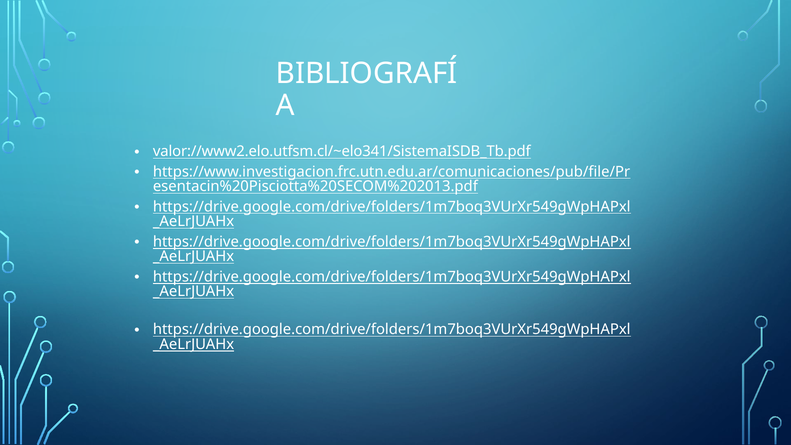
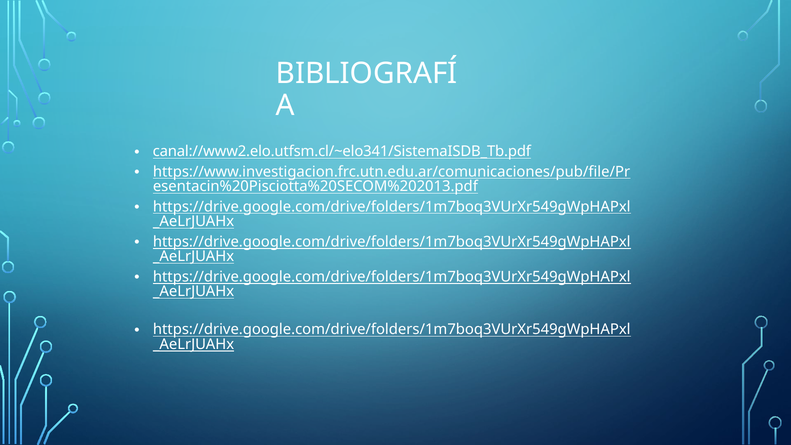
valor://www2.elo.utfsm.cl/~elo341/SistemaISDB_Tb.pdf: valor://www2.elo.utfsm.cl/~elo341/SistemaISDB_Tb.pdf -> canal://www2.elo.utfsm.cl/~elo341/SistemaISDB_Tb.pdf
